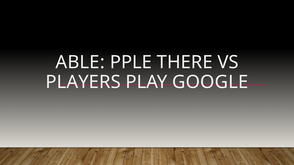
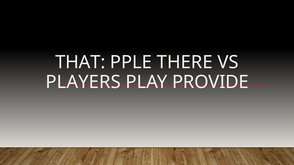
ABLE: ABLE -> THAT
GOOGLE: GOOGLE -> PROVIDE
